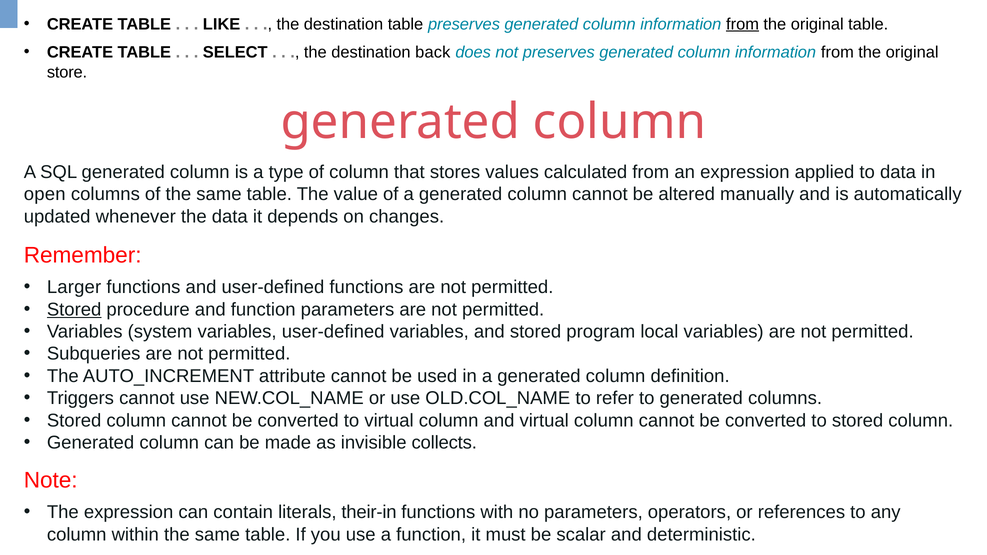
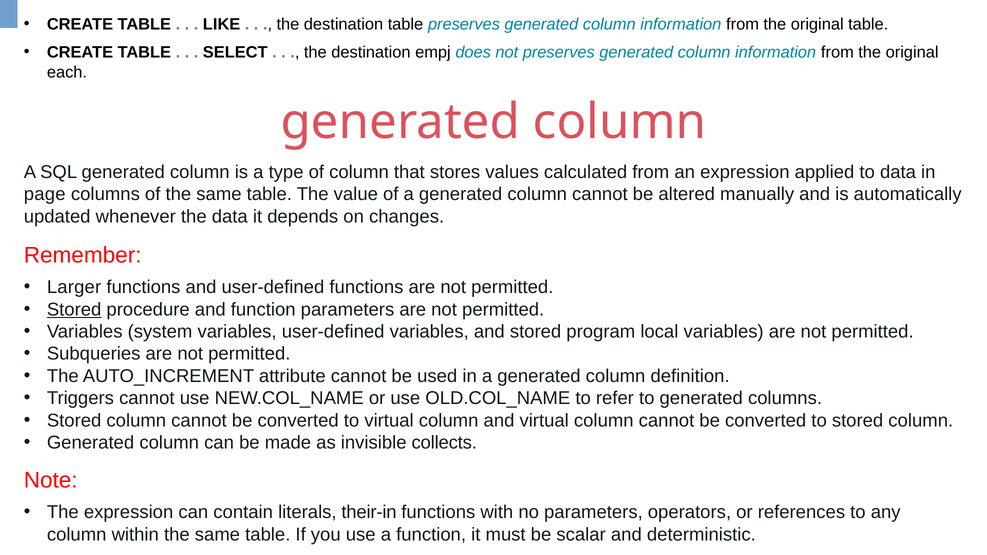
from at (743, 24) underline: present -> none
back: back -> empj
store: store -> each
open: open -> page
